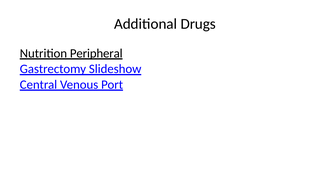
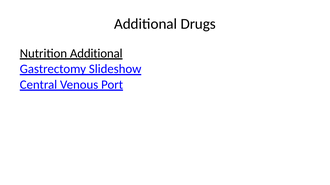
Nutrition Peripheral: Peripheral -> Additional
